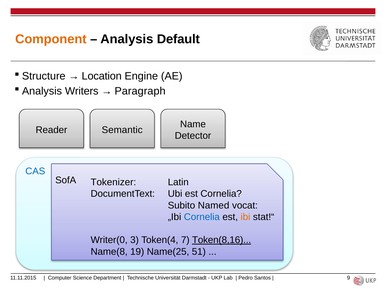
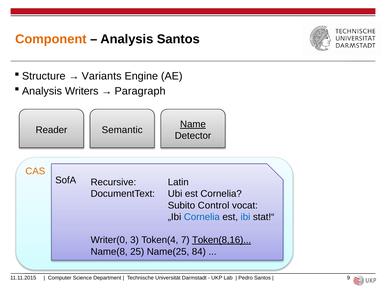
Analysis Default: Default -> Santos
Location: Location -> Variants
Name underline: none -> present
CAS colour: blue -> orange
Tokenizer: Tokenizer -> Recursive
Named: Named -> Control
ibi colour: orange -> blue
19: 19 -> 25
51: 51 -> 84
